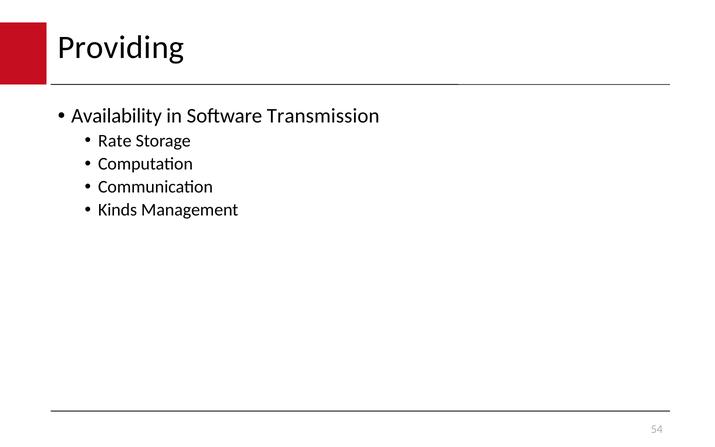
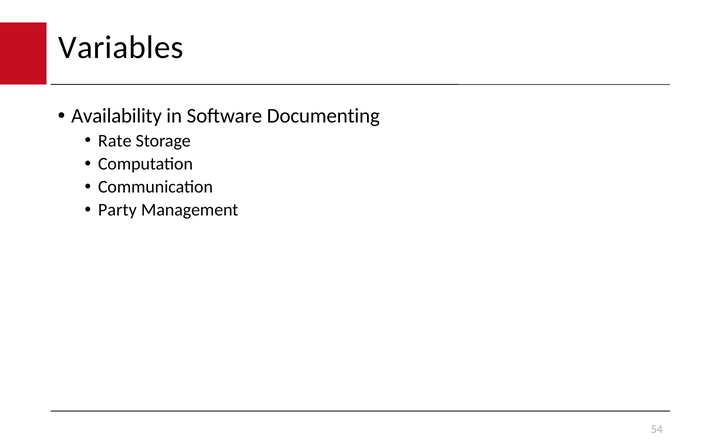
Providing: Providing -> Variables
Transmission: Transmission -> Documenting
Kinds: Kinds -> Party
